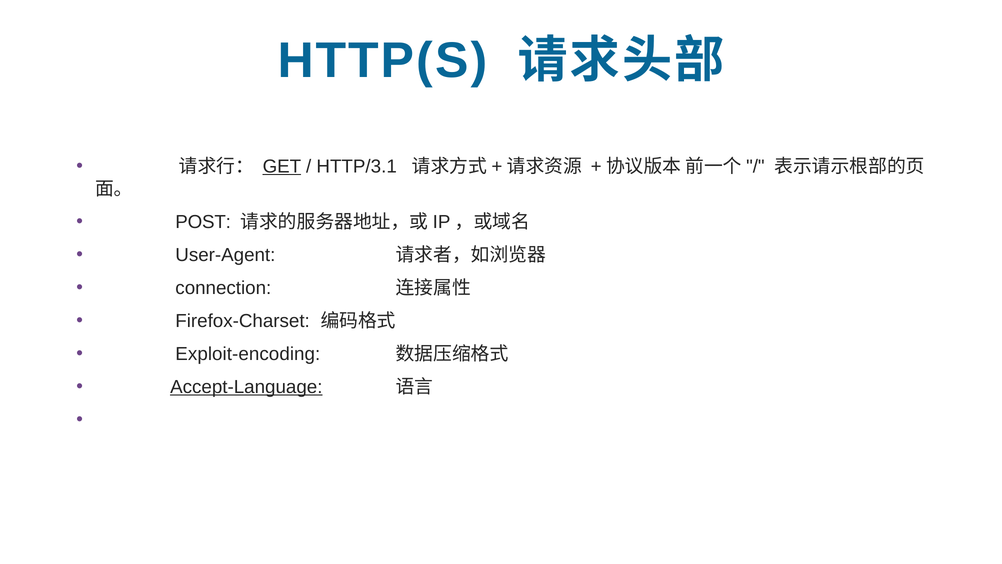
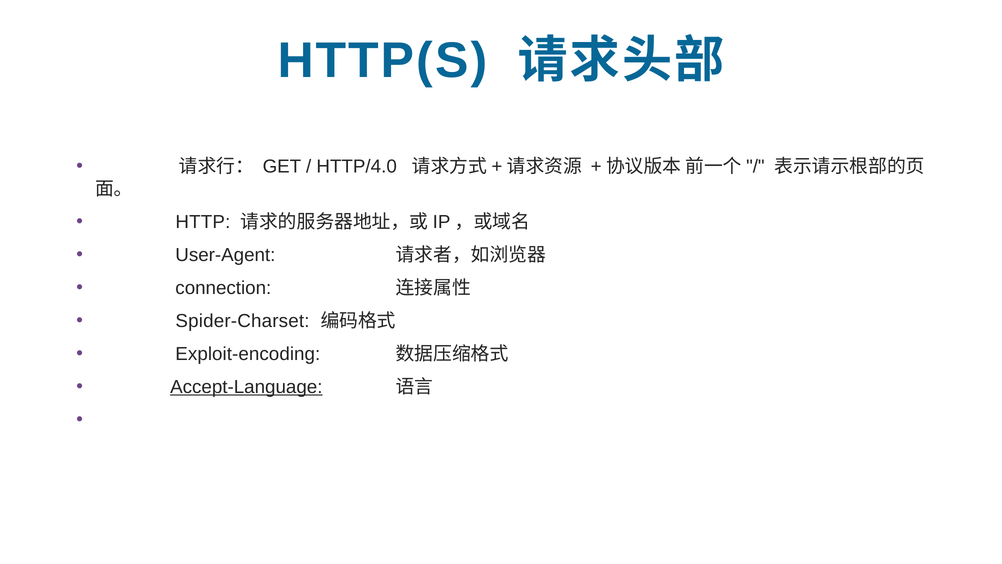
GET underline: present -> none
HTTP/3.1: HTTP/3.1 -> HTTP/4.0
POST: POST -> HTTP
Firefox-Charset: Firefox-Charset -> Spider-Charset
